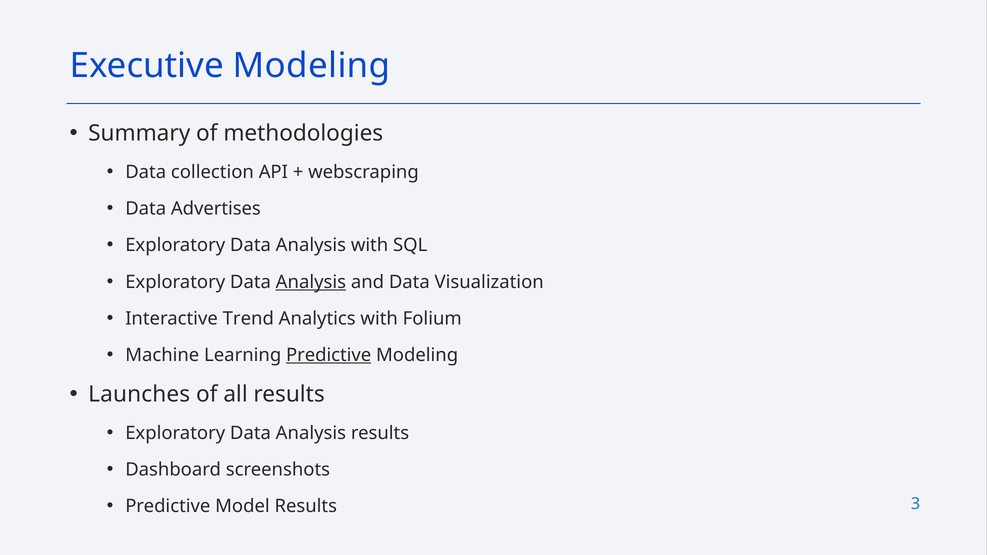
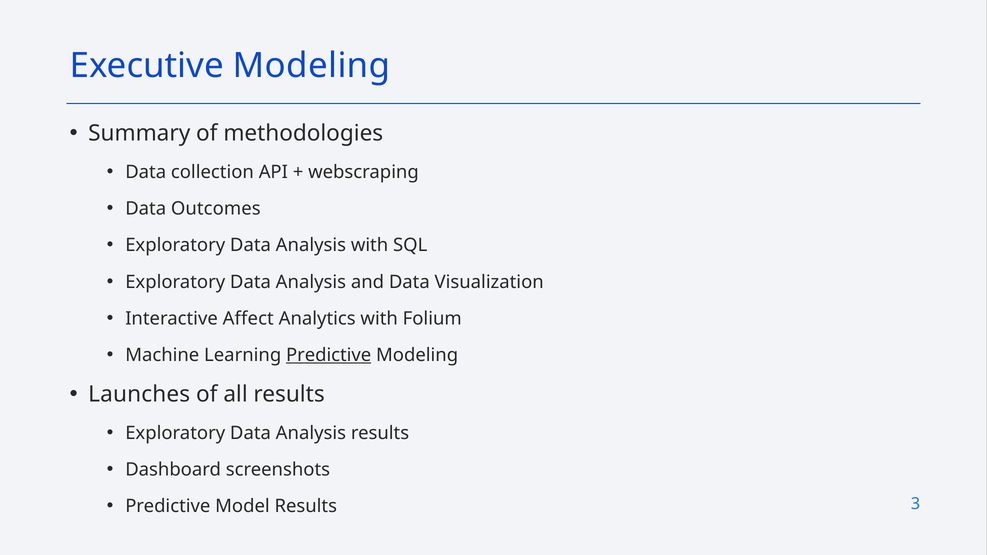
Advertises: Advertises -> Outcomes
Analysis at (311, 282) underline: present -> none
Trend: Trend -> Affect
